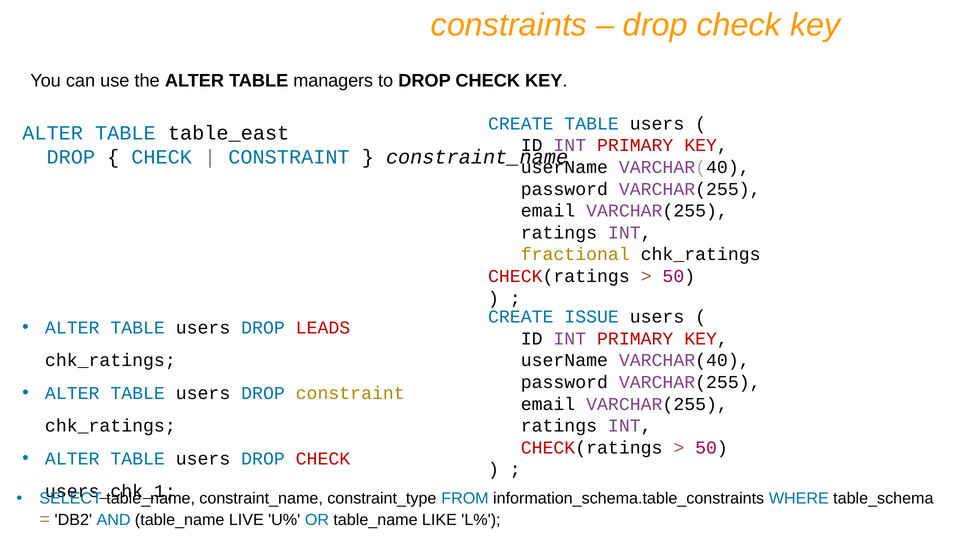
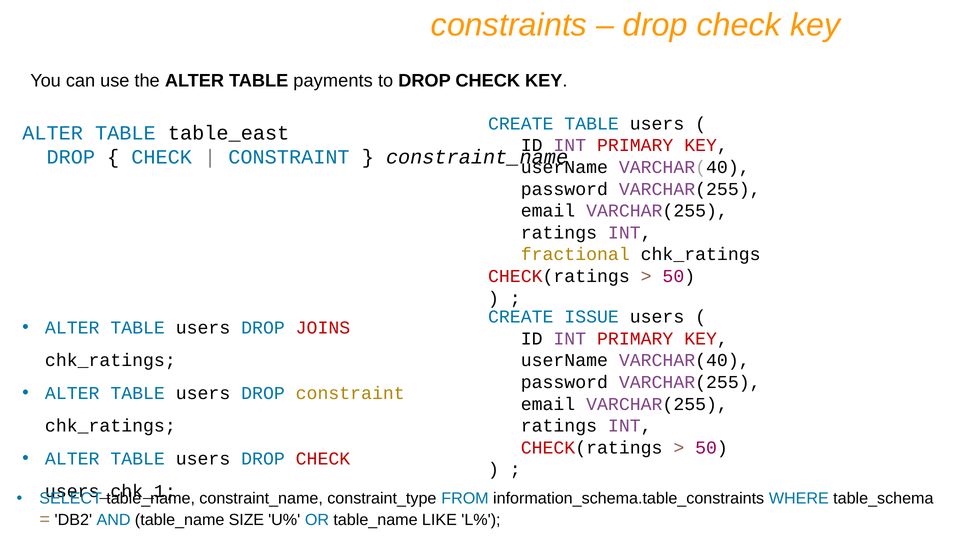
managers: managers -> payments
LEADS: LEADS -> JOINS
LIVE: LIVE -> SIZE
